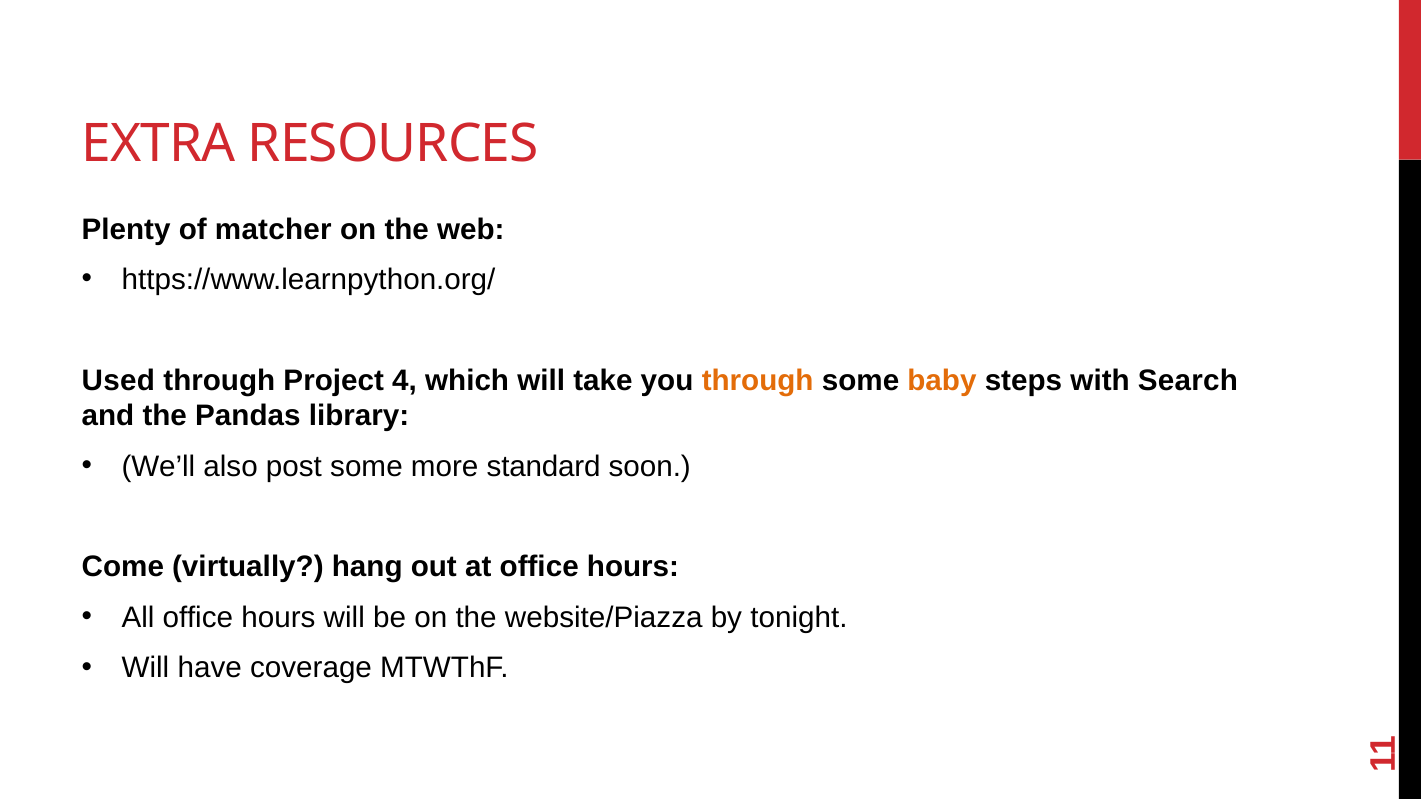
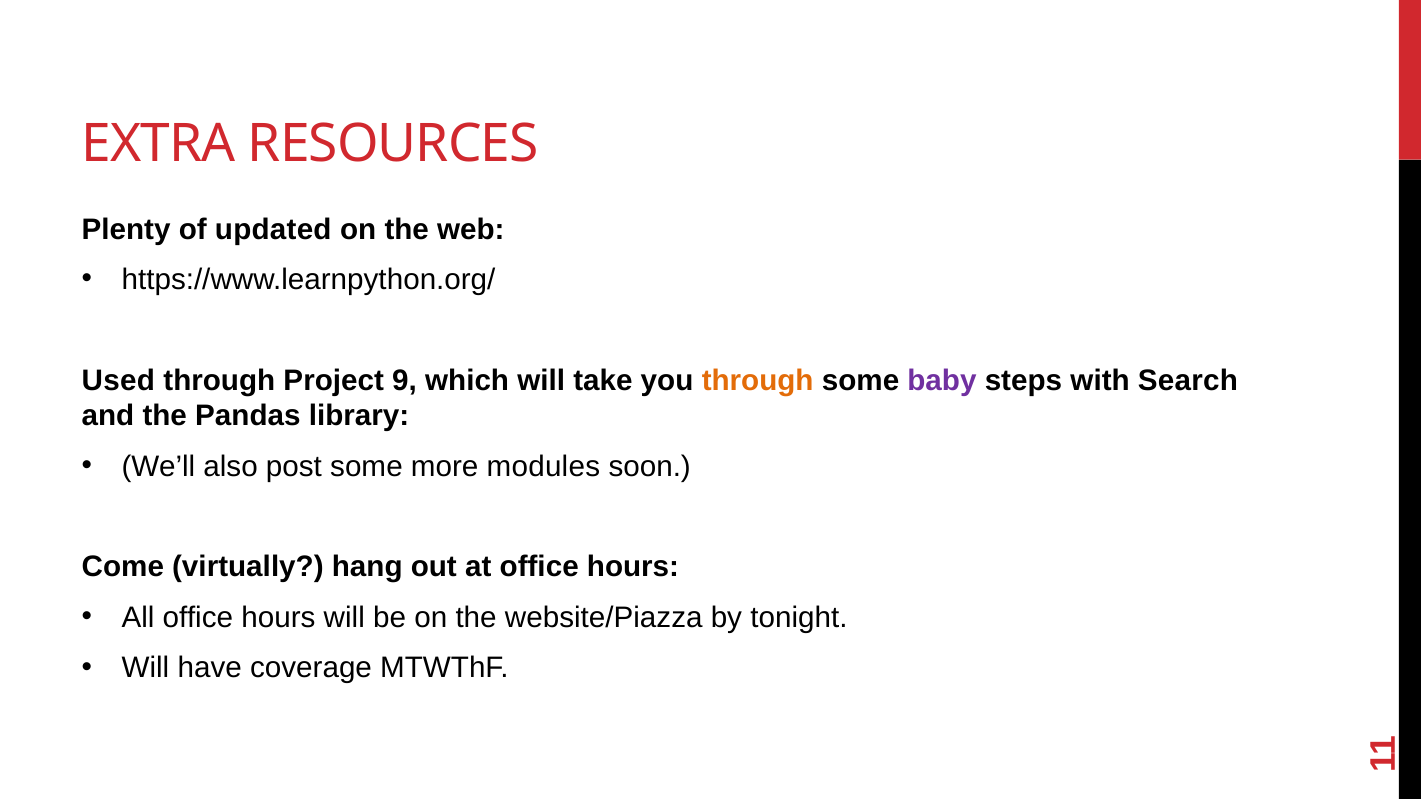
matcher: matcher -> updated
4: 4 -> 9
baby colour: orange -> purple
standard: standard -> modules
